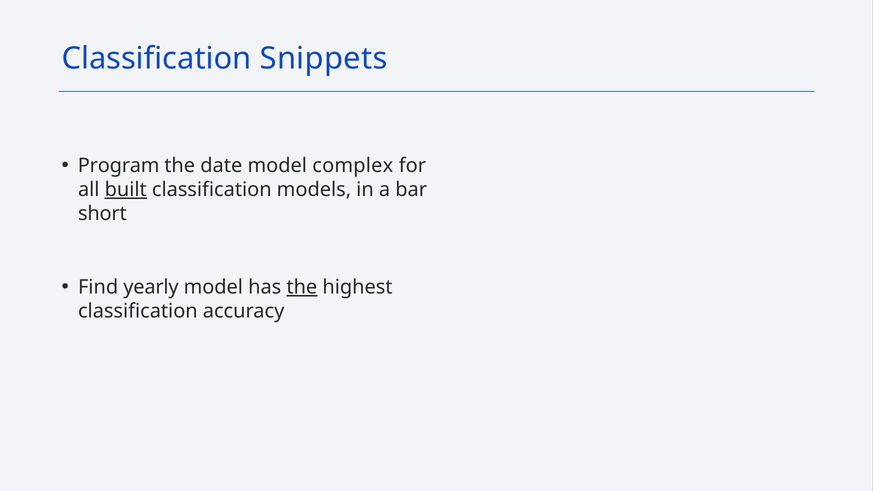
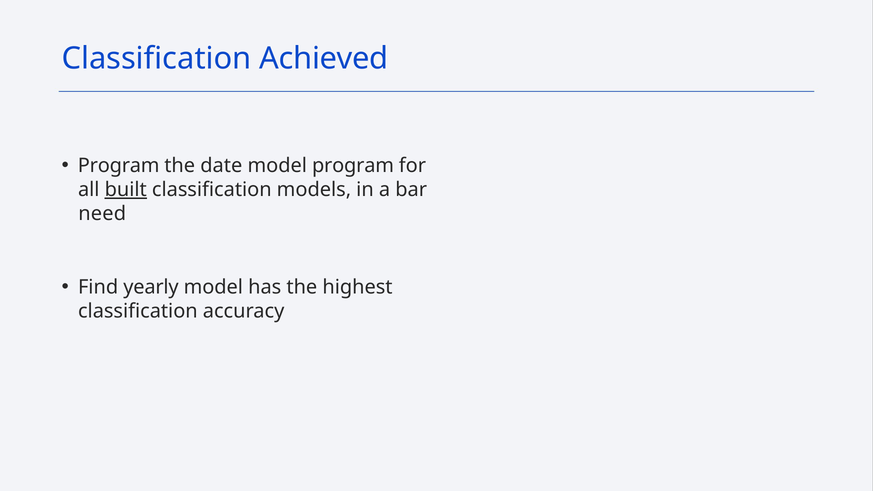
Snippets: Snippets -> Achieved
model complex: complex -> program
short: short -> need
the at (302, 287) underline: present -> none
